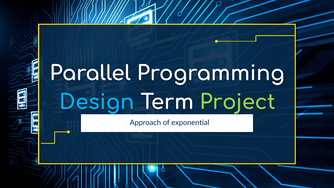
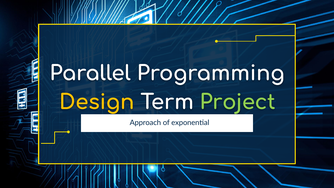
Design colour: light blue -> yellow
